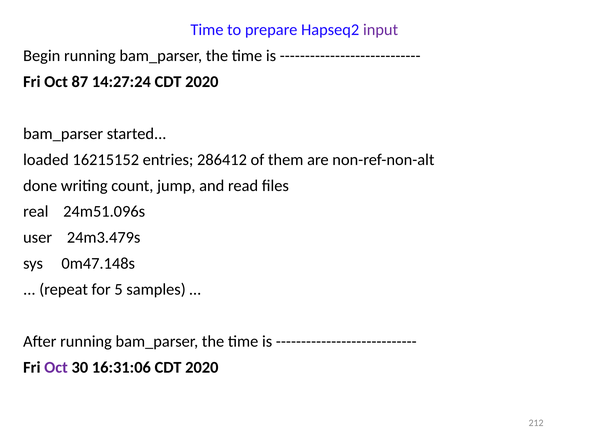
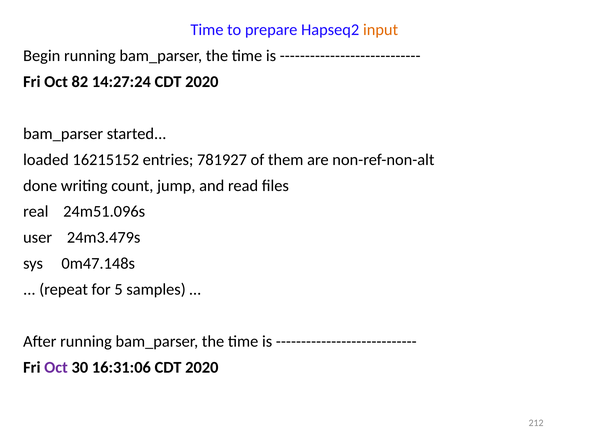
input colour: purple -> orange
87: 87 -> 82
286412: 286412 -> 781927
